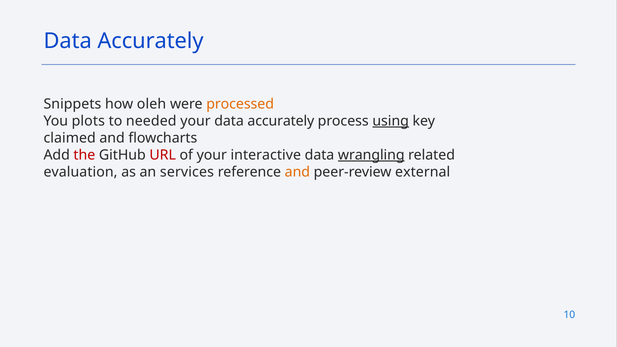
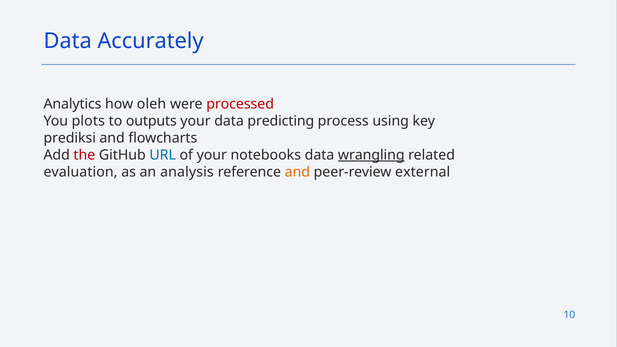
Snippets: Snippets -> Analytics
processed colour: orange -> red
needed: needed -> outputs
your data accurately: accurately -> predicting
using underline: present -> none
claimed: claimed -> prediksi
URL colour: red -> blue
interactive: interactive -> notebooks
services: services -> analysis
